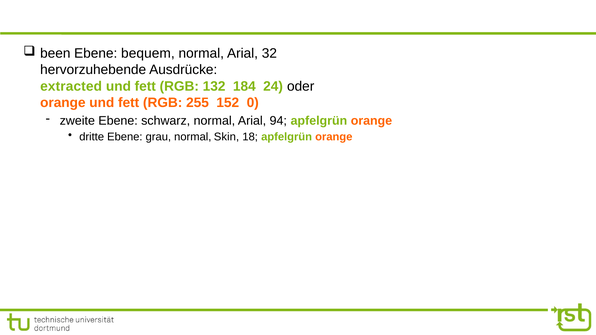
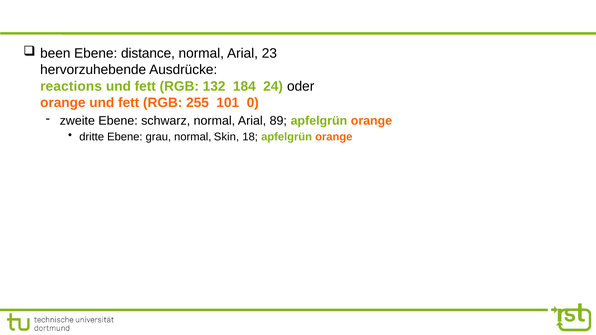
bequem: bequem -> distance
32: 32 -> 23
extracted: extracted -> reactions
152: 152 -> 101
94: 94 -> 89
